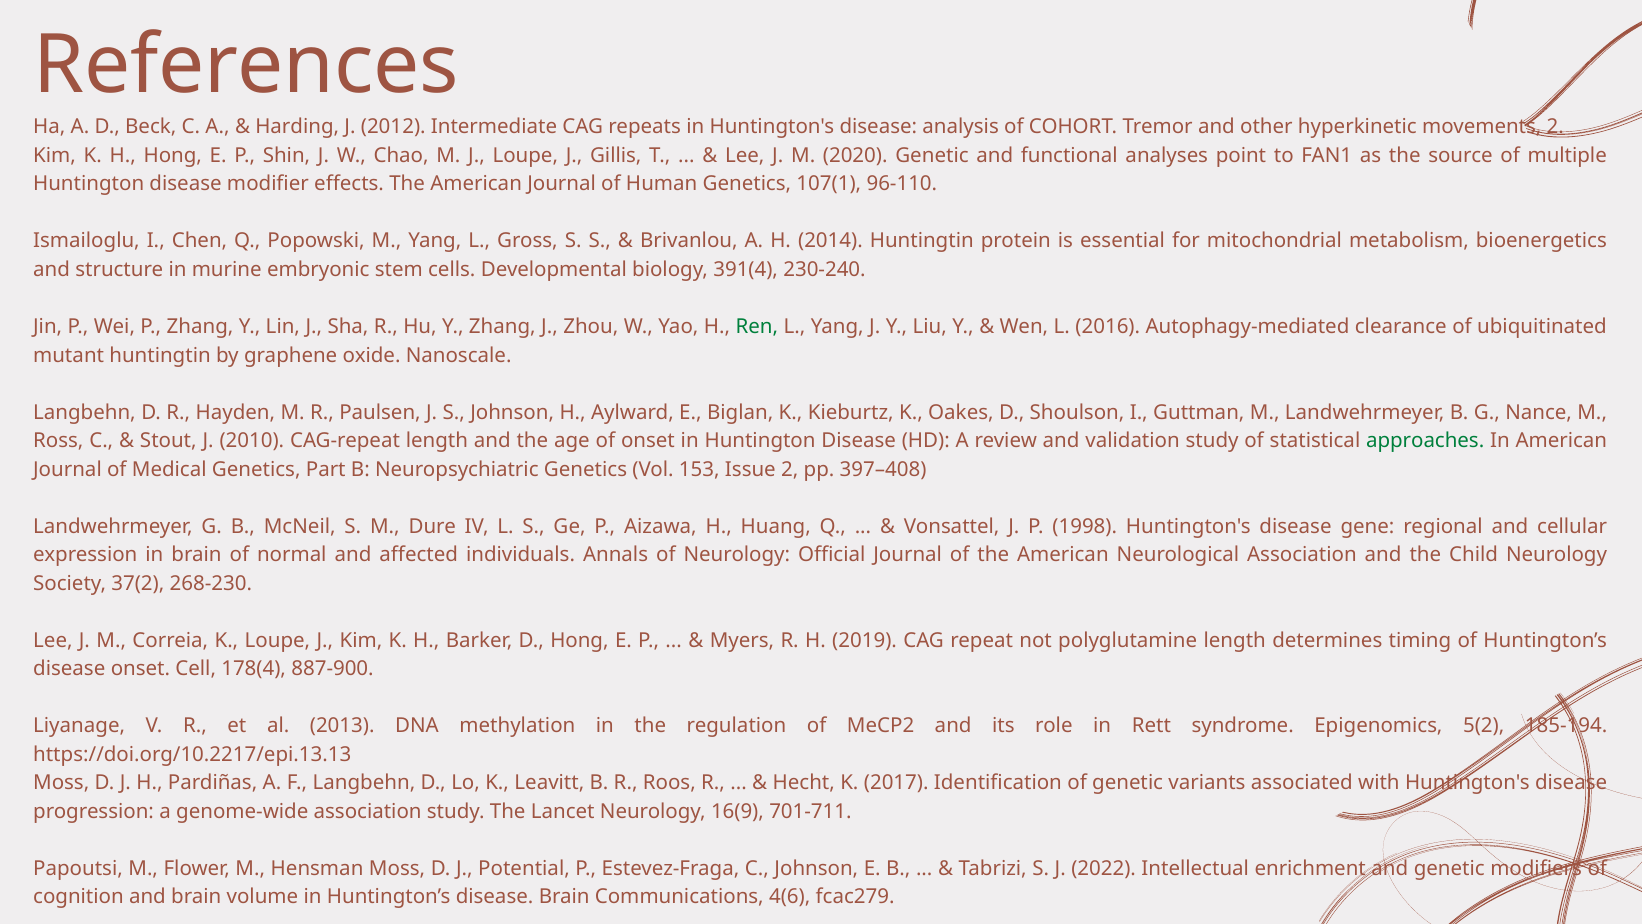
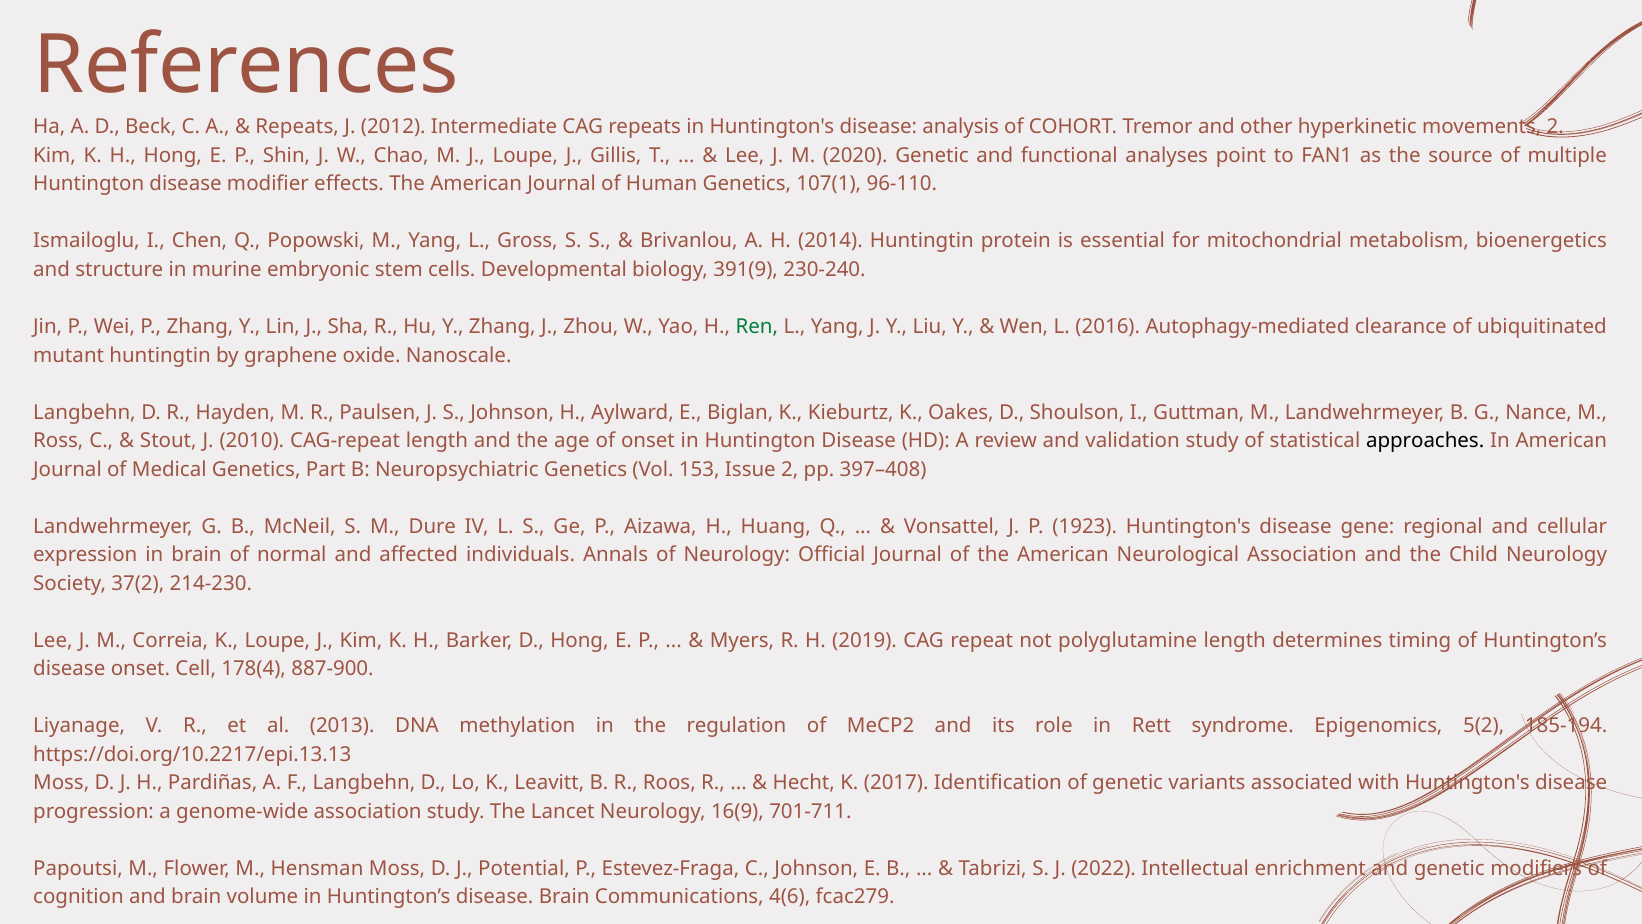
Harding at (297, 127): Harding -> Repeats
391(4: 391(4 -> 391(9
approaches colour: green -> black
1998: 1998 -> 1923
268-230: 268-230 -> 214-230
